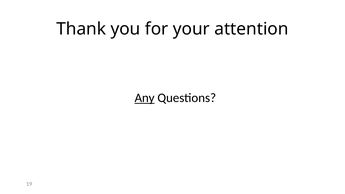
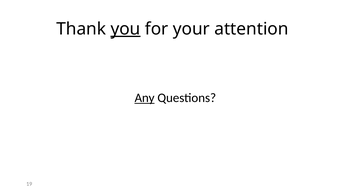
you underline: none -> present
